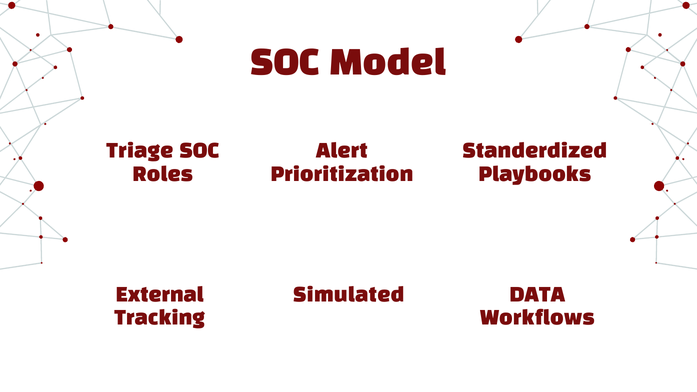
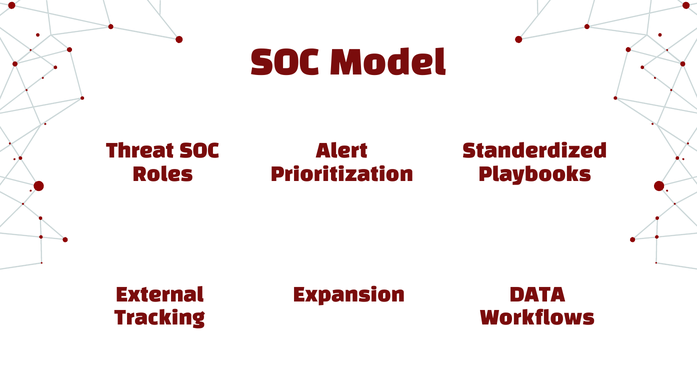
Triage: Triage -> Threat
Simulated: Simulated -> Expansion
